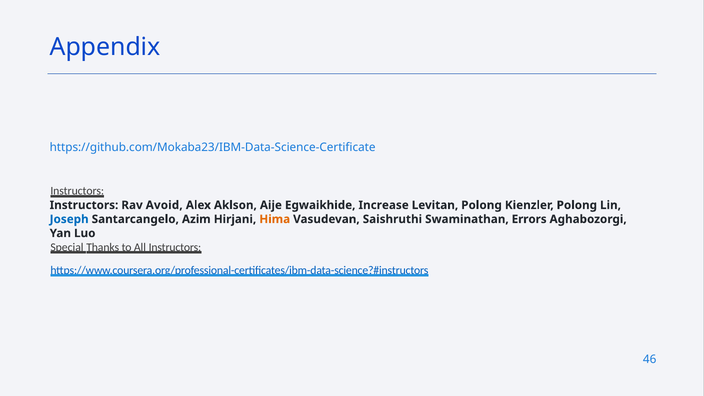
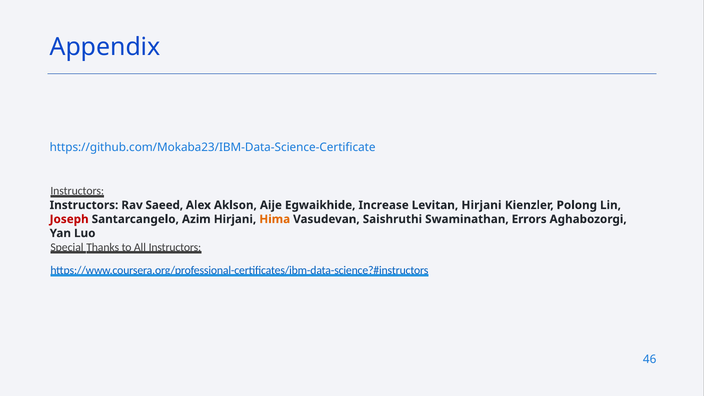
Avoid: Avoid -> Saeed
Levitan Polong: Polong -> Hirjani
Joseph colour: blue -> red
